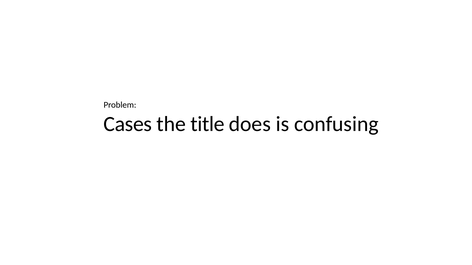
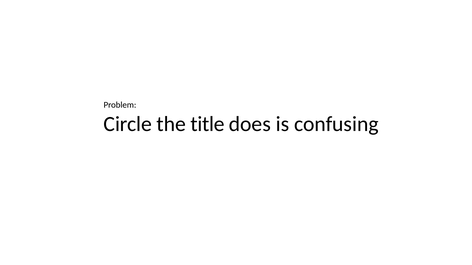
Cases: Cases -> Circle
